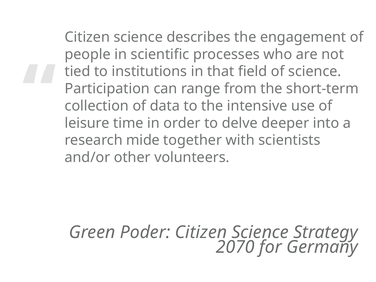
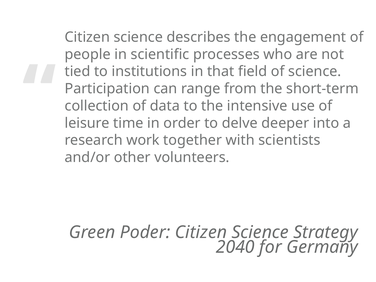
mide: mide -> work
2070: 2070 -> 2040
